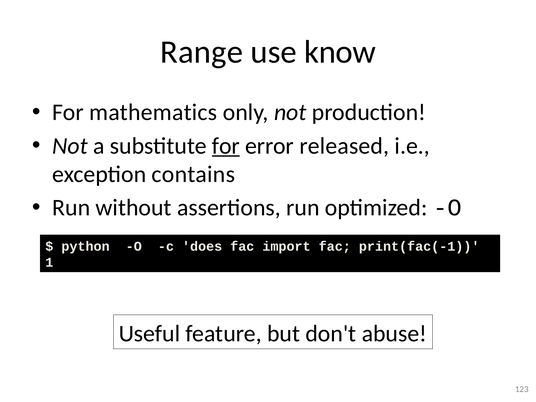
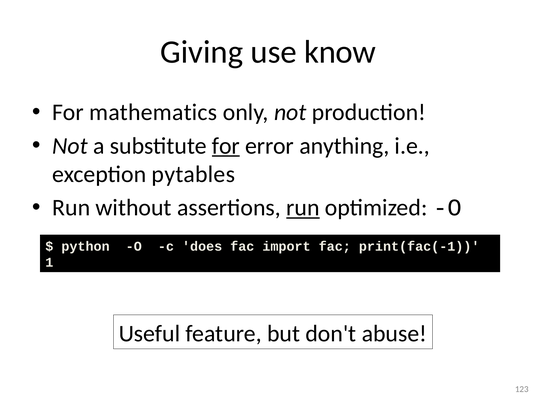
Range: Range -> Giving
released: released -> anything
contains: contains -> pytables
run at (303, 208) underline: none -> present
